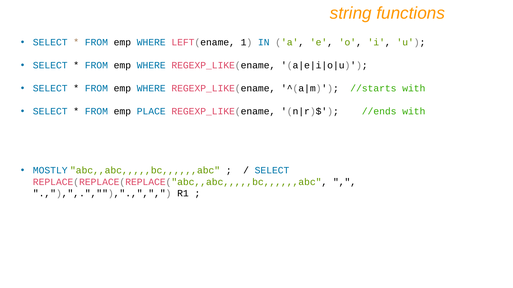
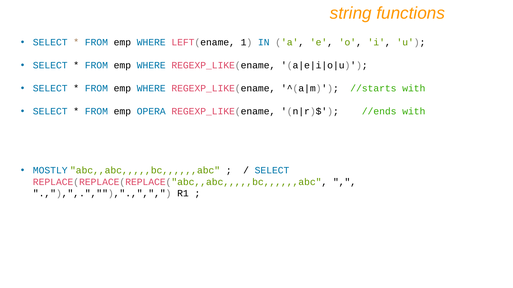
PLACE: PLACE -> OPERA
